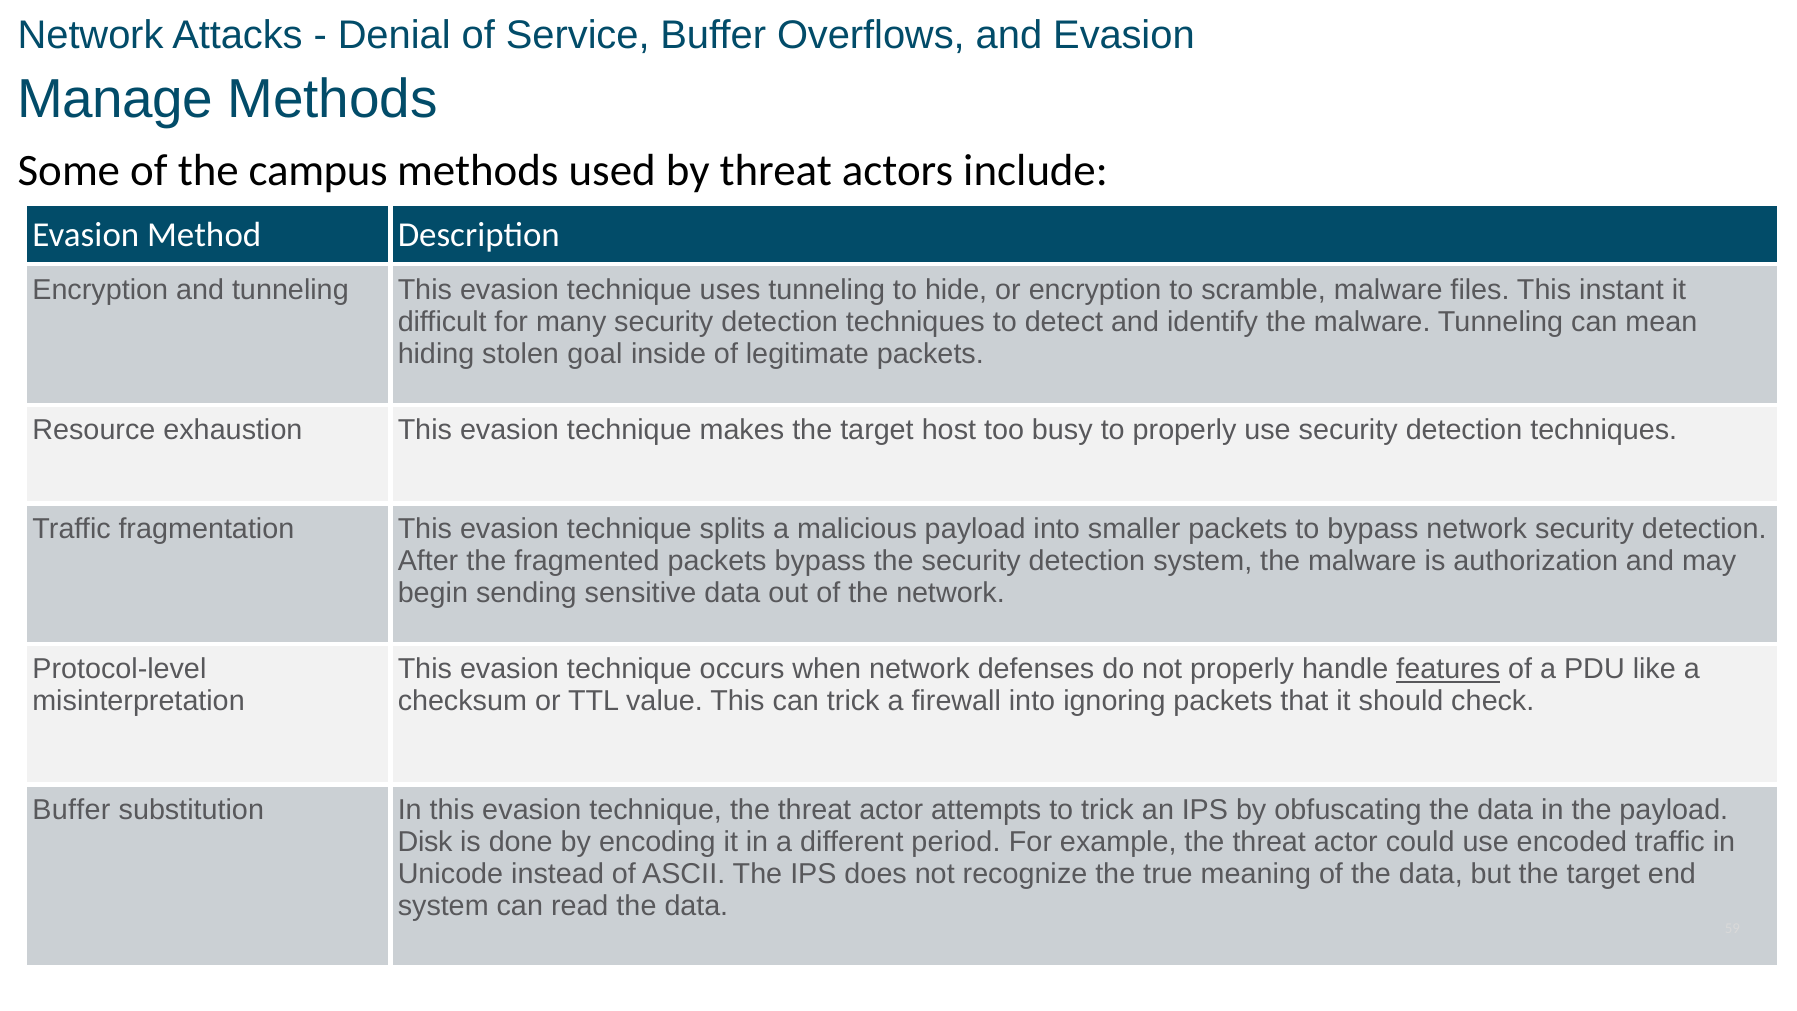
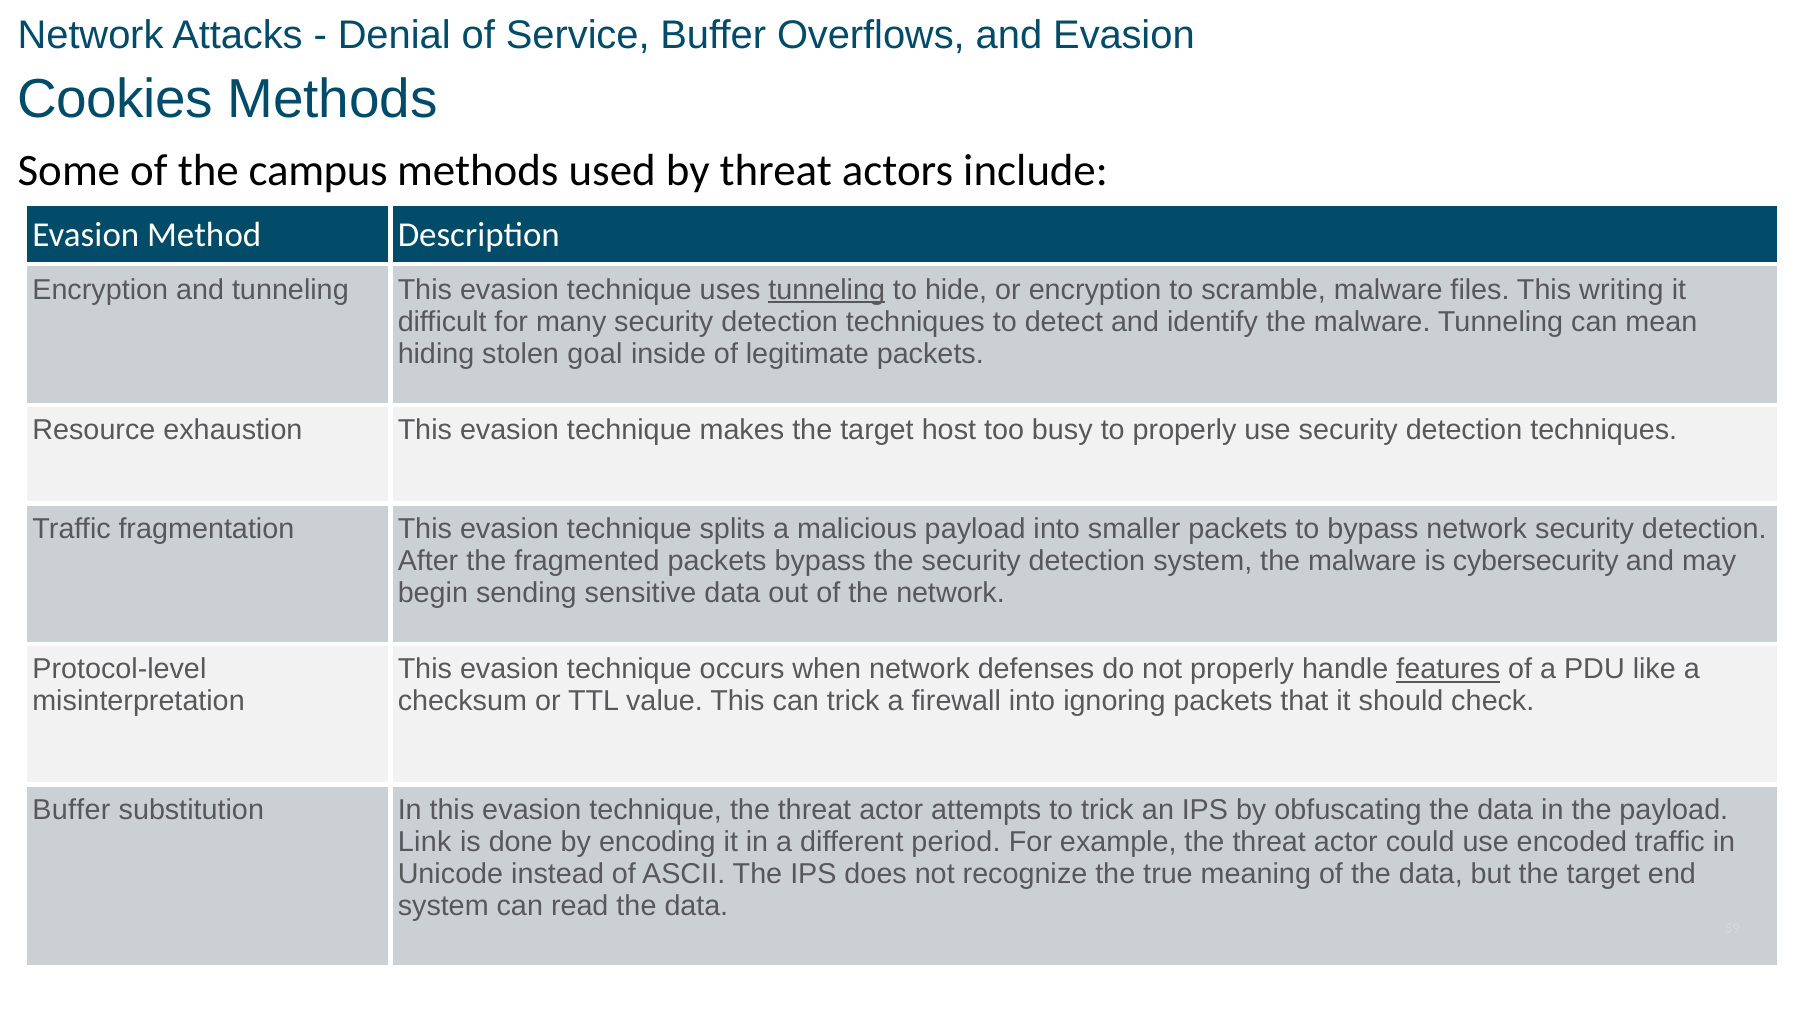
Manage: Manage -> Cookies
tunneling at (827, 290) underline: none -> present
instant: instant -> writing
authorization: authorization -> cybersecurity
Disk: Disk -> Link
